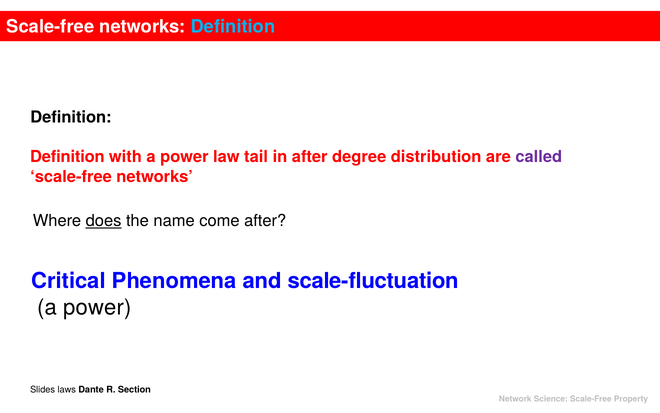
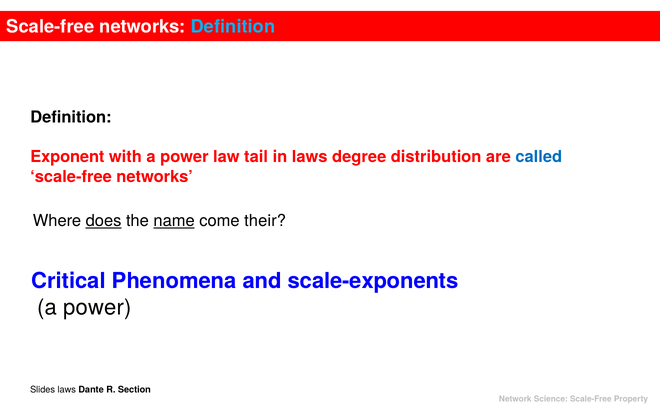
Definition at (67, 157): Definition -> Exponent
in after: after -> laws
called colour: purple -> blue
name underline: none -> present
come after: after -> their
scale-fluctuation: scale-fluctuation -> scale-exponents
